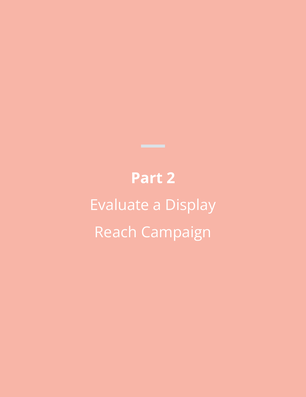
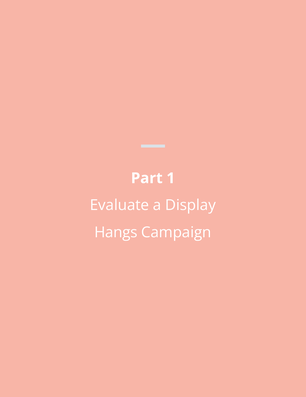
2: 2 -> 1
Reach: Reach -> Hangs
